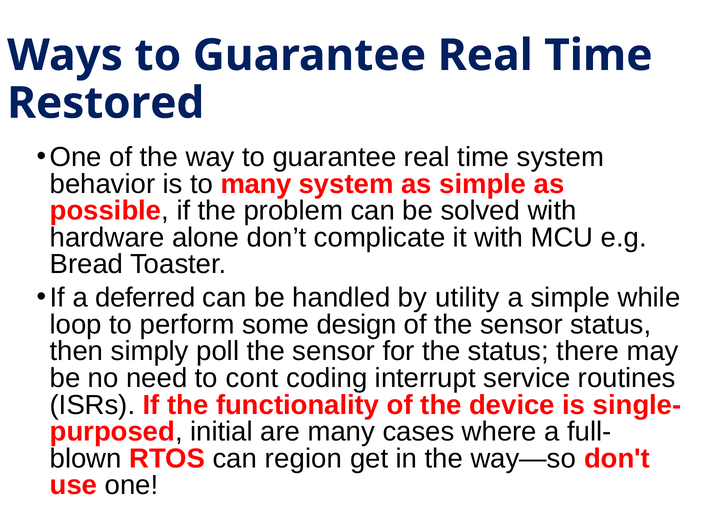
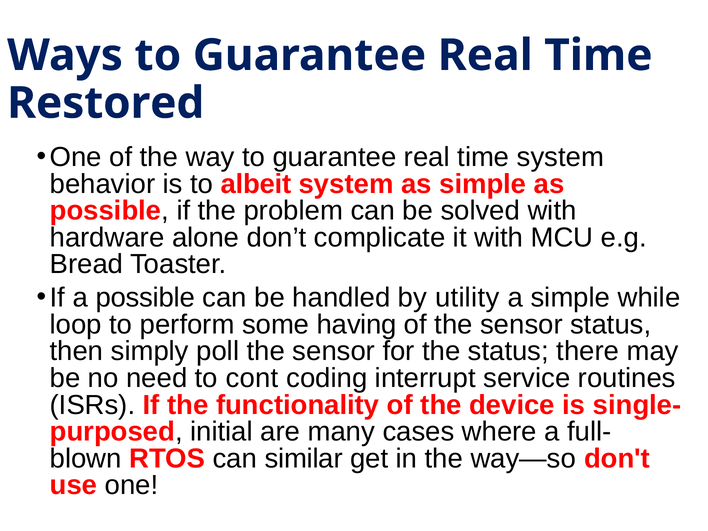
to many: many -> albeit
a deferred: deferred -> possible
design: design -> having
region: region -> similar
